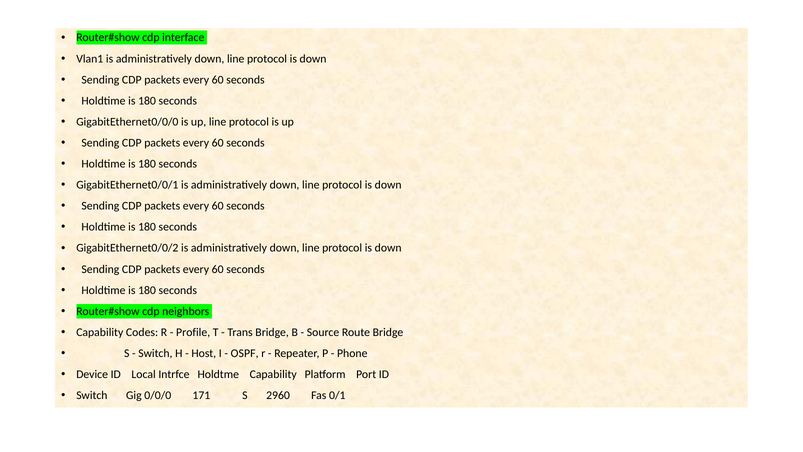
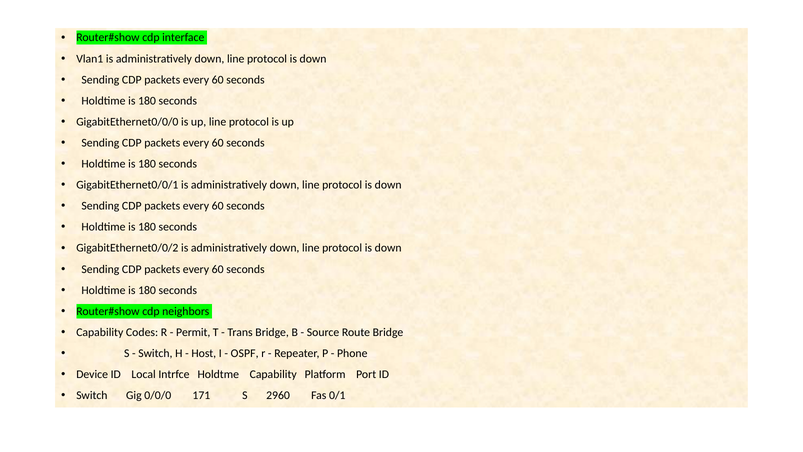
Profile: Profile -> Permit
